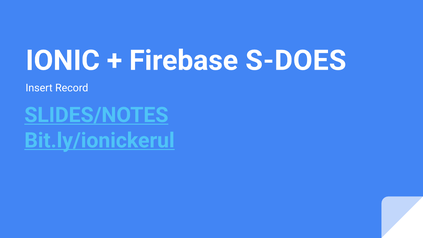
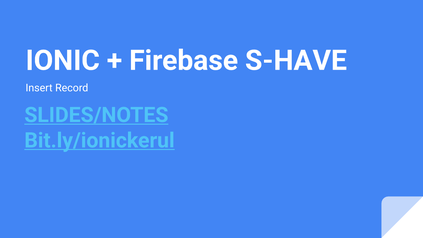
S-DOES: S-DOES -> S-HAVE
